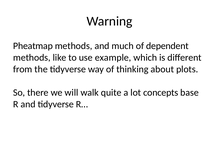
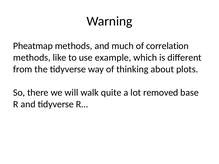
dependent: dependent -> correlation
concepts: concepts -> removed
